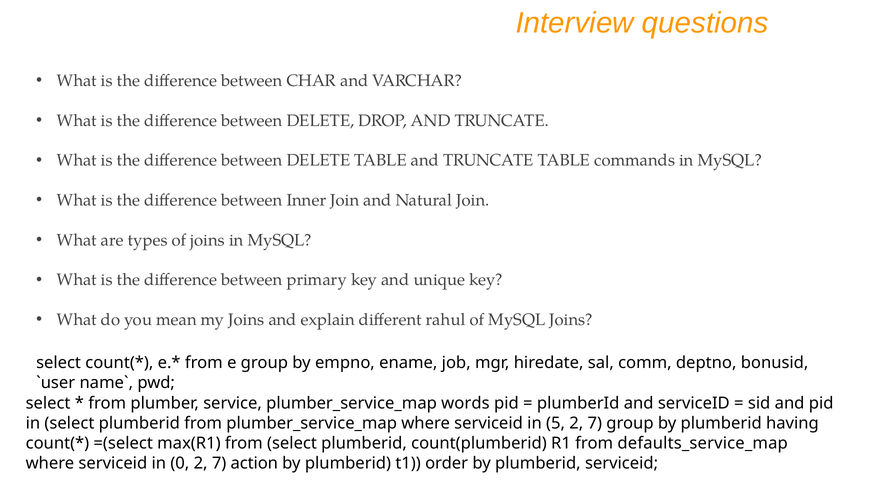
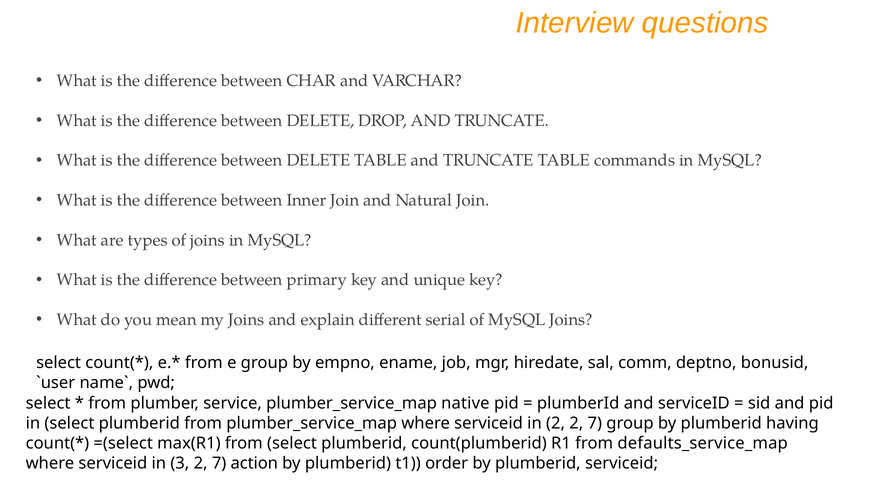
rahul: rahul -> serial
words: words -> native
in 5: 5 -> 2
0: 0 -> 3
